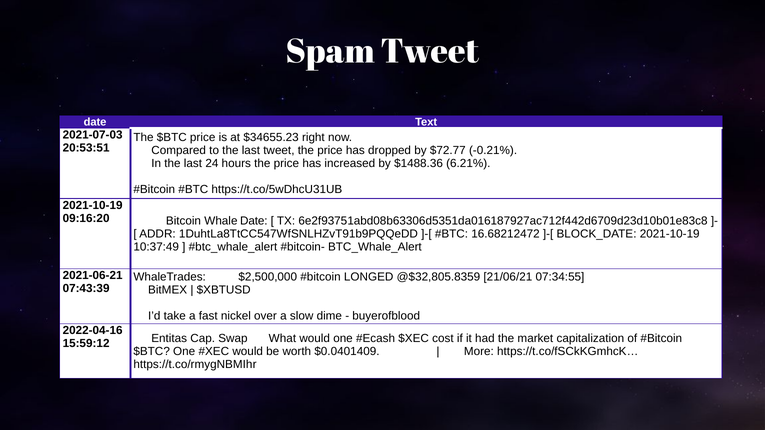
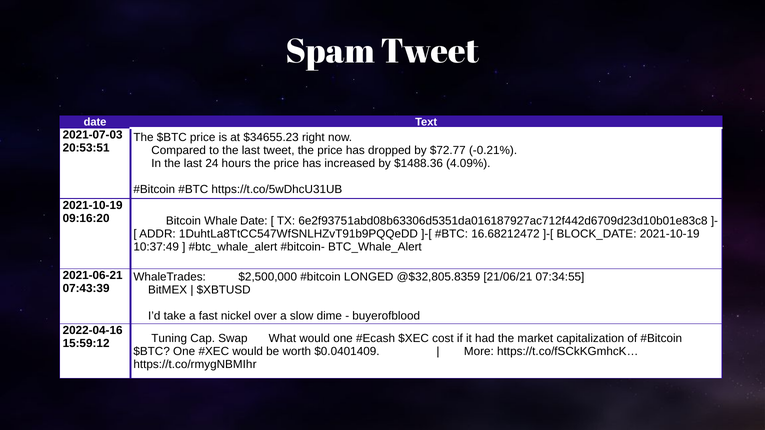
6.21%: 6.21% -> 4.09%
Entitas: Entitas -> Tuning
